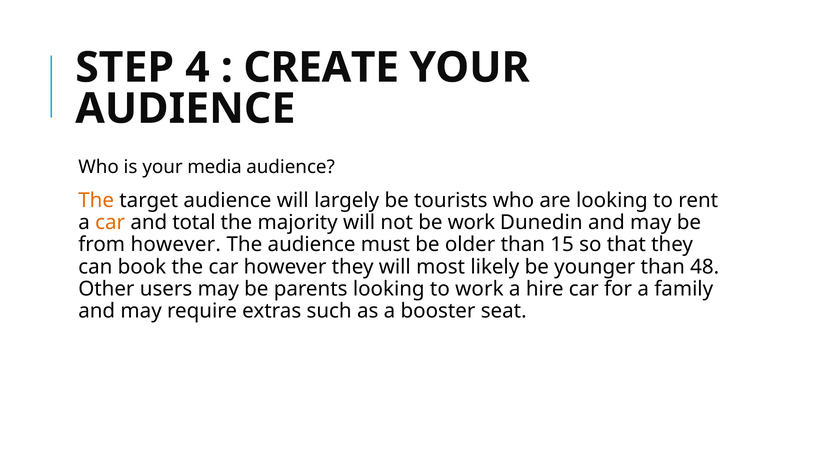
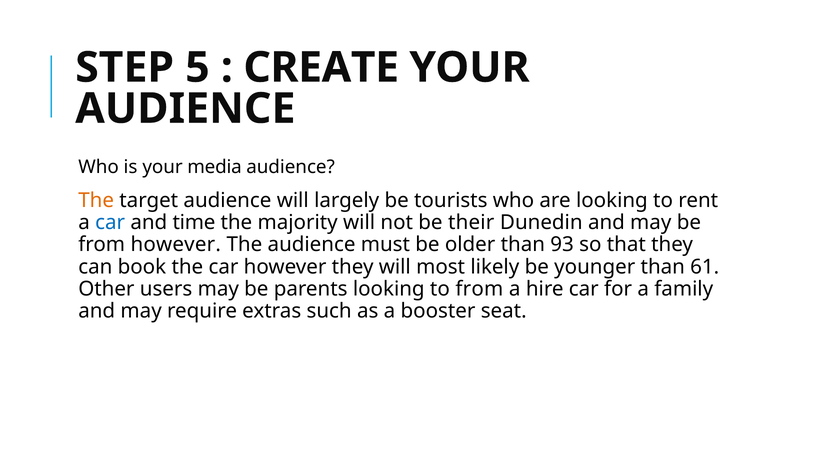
4: 4 -> 5
car at (110, 223) colour: orange -> blue
total: total -> time
be work: work -> their
15: 15 -> 93
48: 48 -> 61
to work: work -> from
